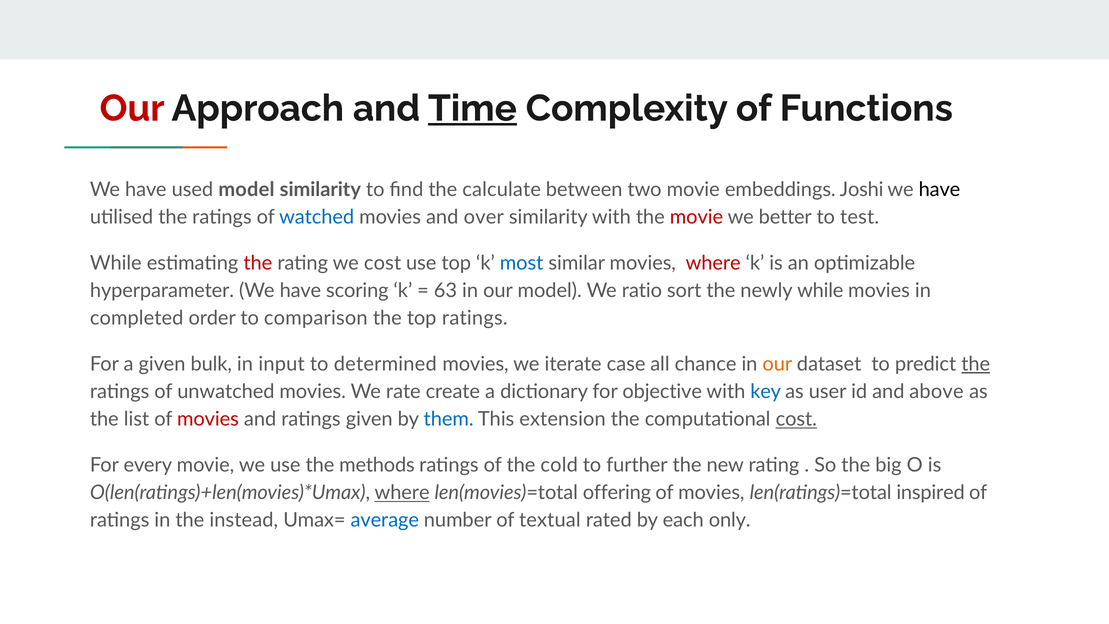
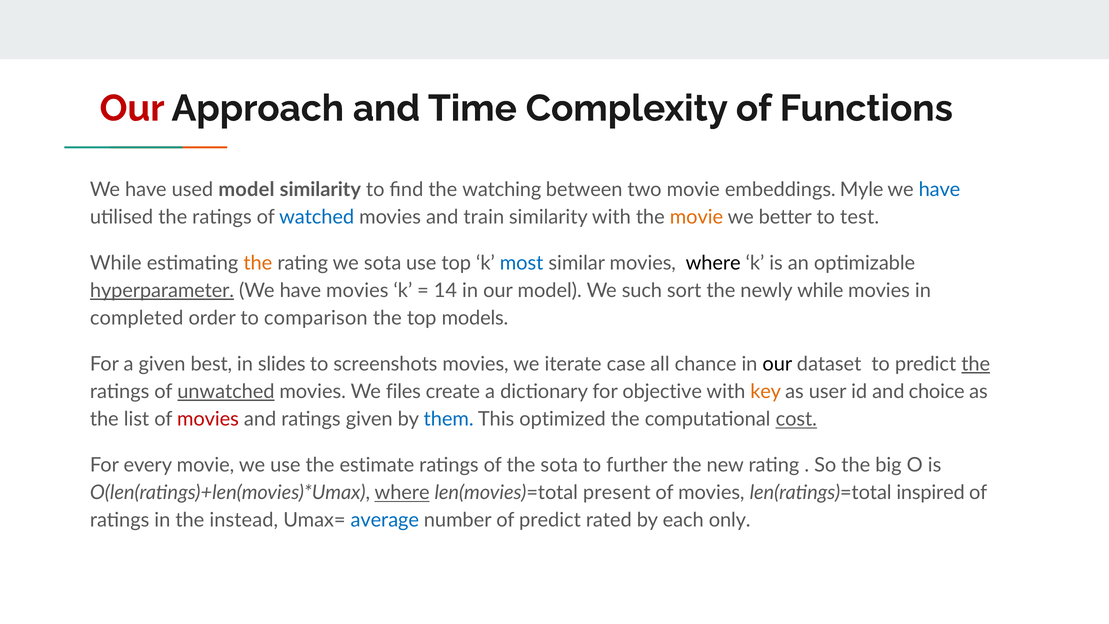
Time underline: present -> none
calculate: calculate -> watching
Joshi: Joshi -> Myle
have at (940, 190) colour: black -> blue
over: over -> train
movie at (696, 217) colour: red -> orange
the at (258, 263) colour: red -> orange
we cost: cost -> sota
where at (713, 263) colour: red -> black
hyperparameter underline: none -> present
have scoring: scoring -> movies
63: 63 -> 14
ratio: ratio -> such
top ratings: ratings -> models
bulk: bulk -> best
input: input -> slides
determined: determined -> screenshots
our at (777, 364) colour: orange -> black
unwatched underline: none -> present
rate: rate -> files
key colour: blue -> orange
above: above -> choice
extension: extension -> optimized
methods: methods -> estimate
the cold: cold -> sota
offering: offering -> present
of textual: textual -> predict
